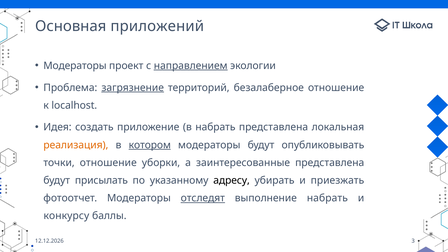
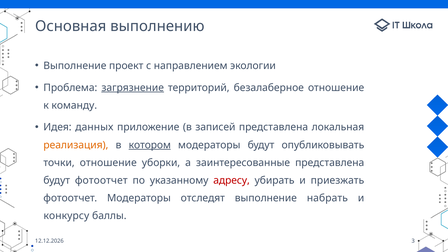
приложений: приложений -> выполнению
Модераторы at (75, 66): Модераторы -> Выполнение
направлением underline: present -> none
localhost: localhost -> команду
создать: создать -> данных
в набрать: набрать -> записей
будут присылать: присылать -> фотоотчет
адресу colour: black -> red
отследят underline: present -> none
